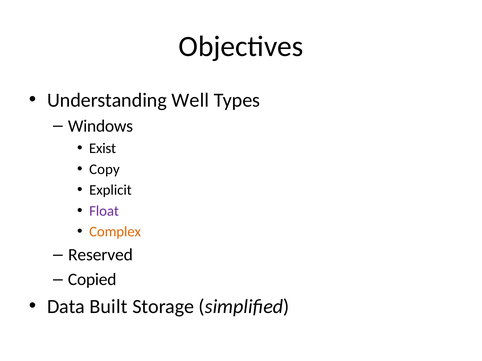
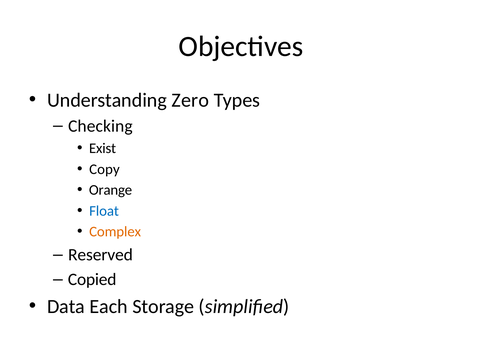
Well: Well -> Zero
Windows: Windows -> Checking
Explicit: Explicit -> Orange
Float colour: purple -> blue
Built: Built -> Each
